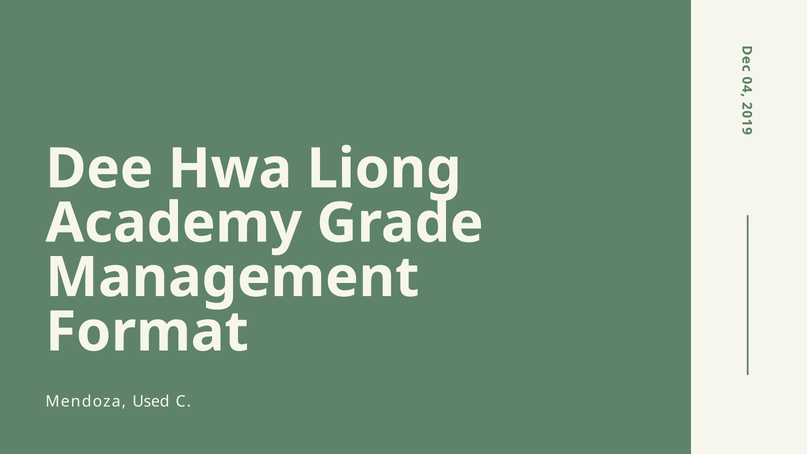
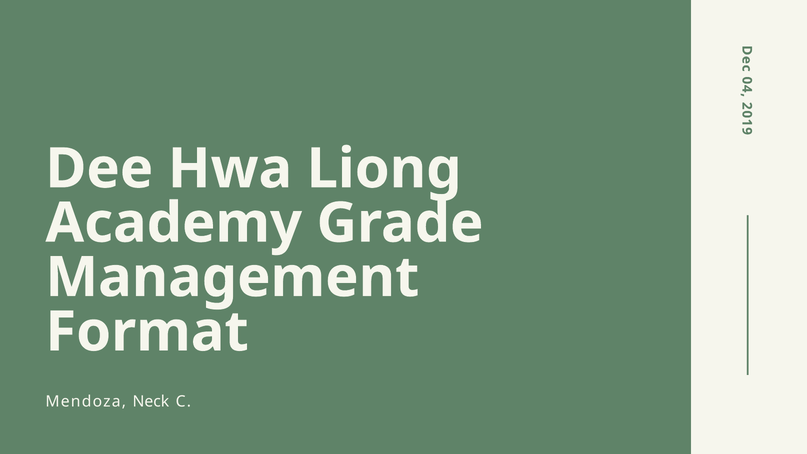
Used: Used -> Neck
